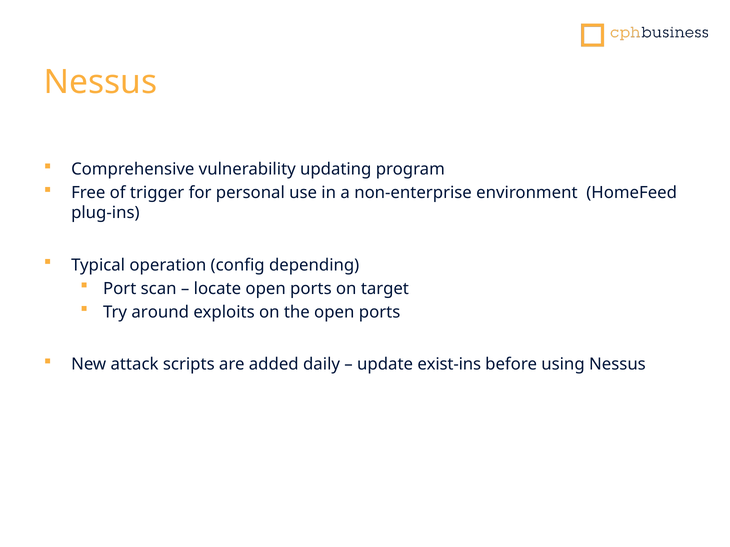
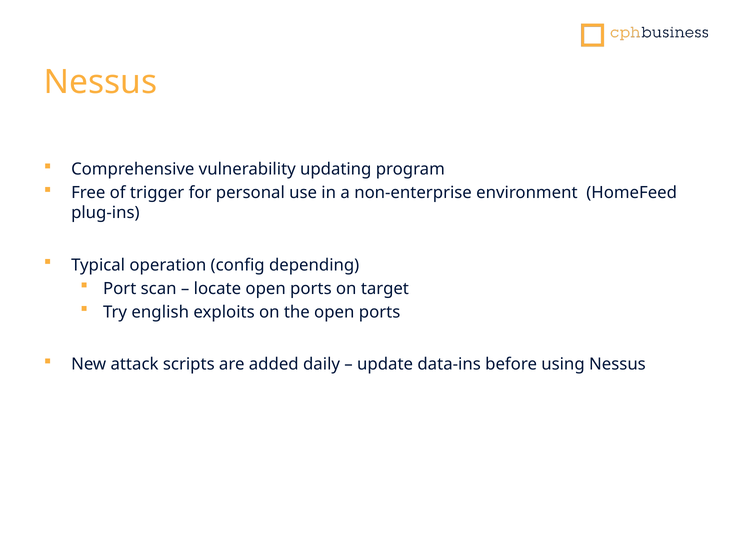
around: around -> english
exist-ins: exist-ins -> data-ins
